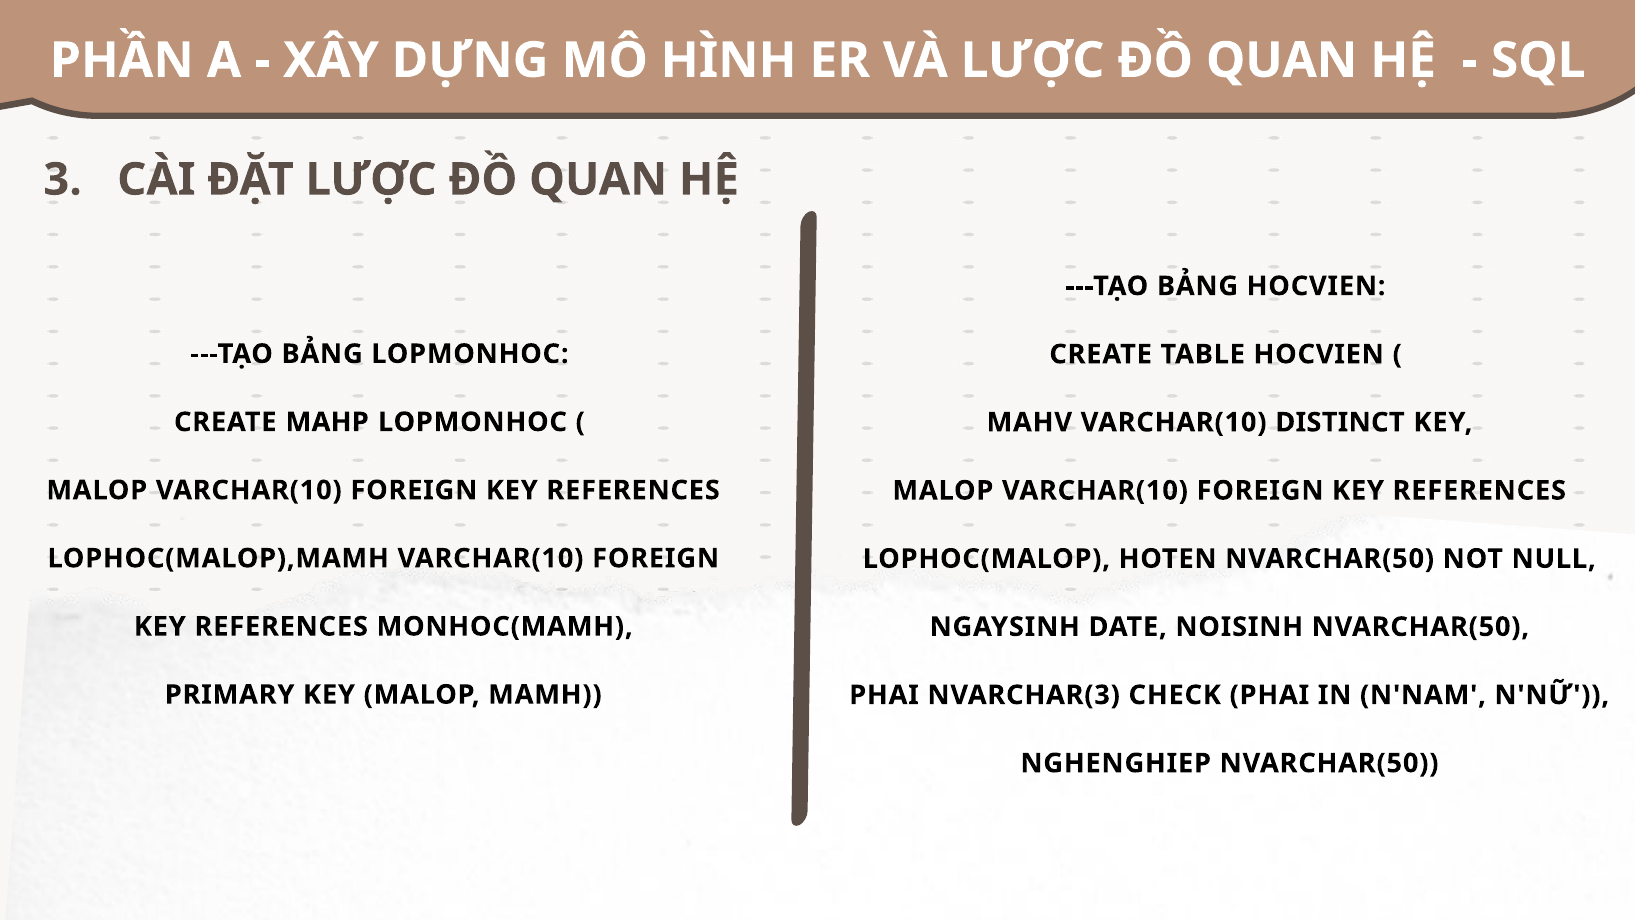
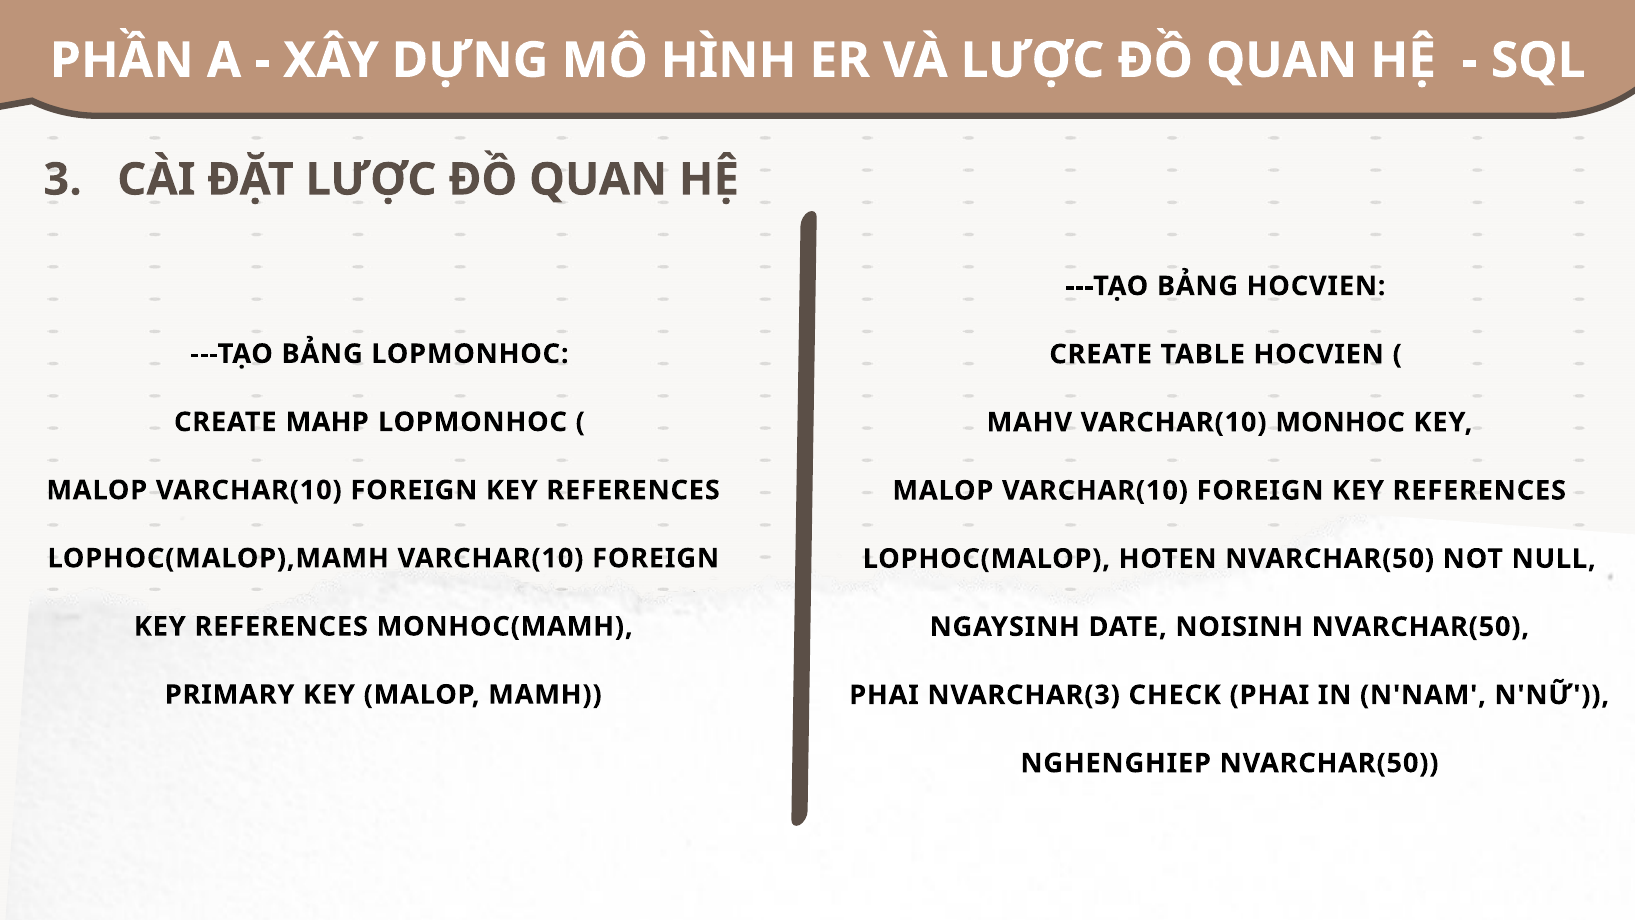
DISTINCT: DISTINCT -> MONHOC
